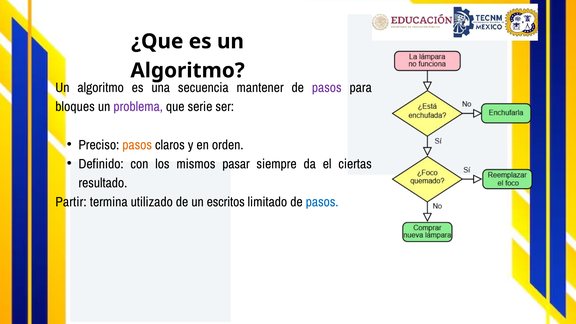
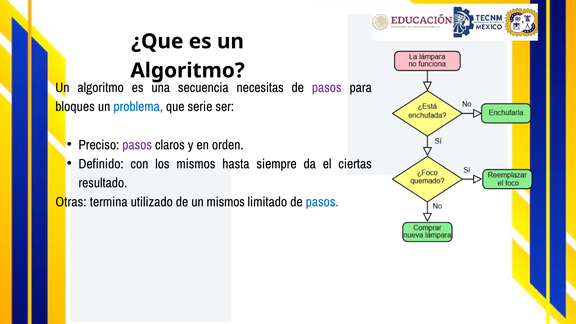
mantener: mantener -> necesitas
problema colour: purple -> blue
pasos at (137, 145) colour: orange -> purple
pasar: pasar -> hasta
Partir: Partir -> Otras
un escritos: escritos -> mismos
